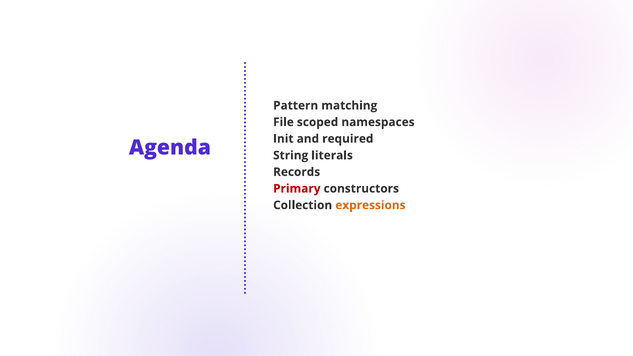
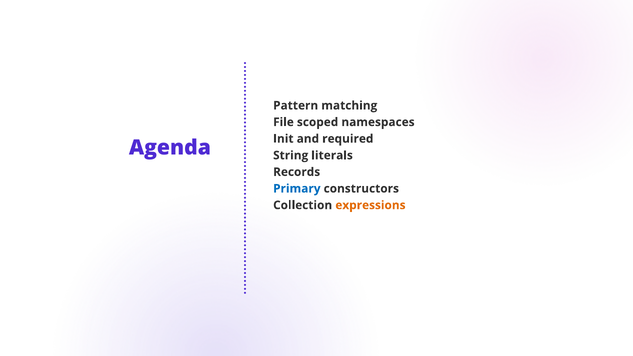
Primary colour: red -> blue
